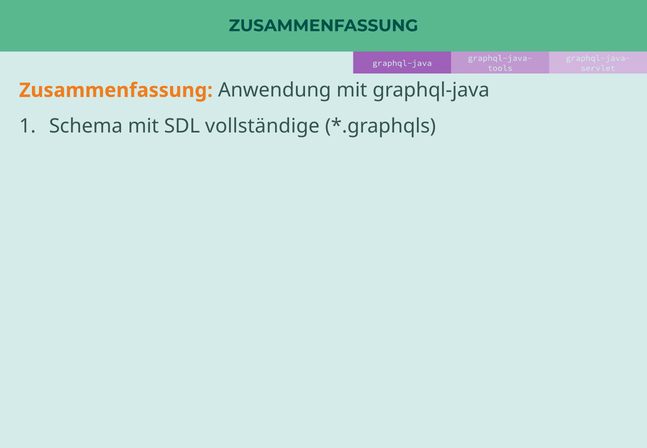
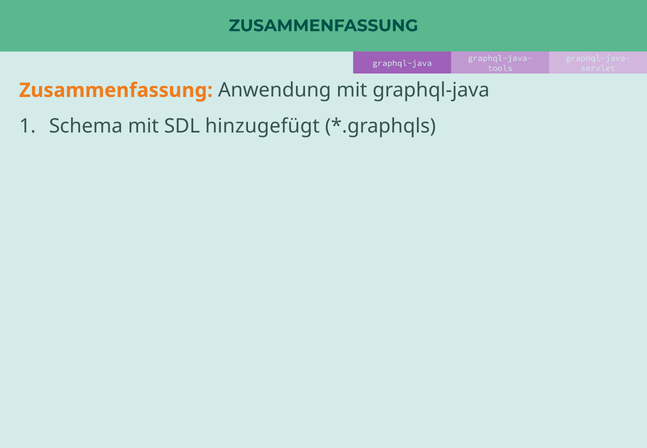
vollständige: vollständige -> hinzugefügt
